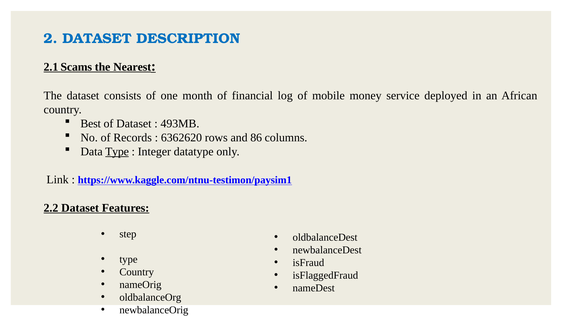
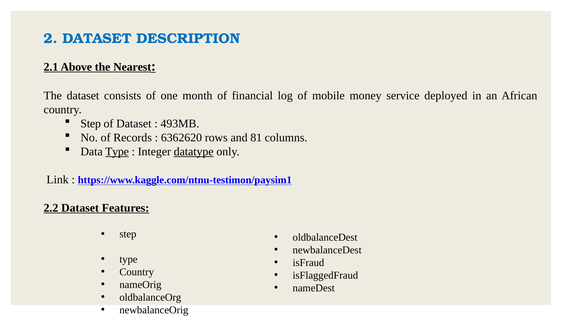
Scams: Scams -> Above
Best at (91, 124): Best -> Step
86: 86 -> 81
datatype underline: none -> present
